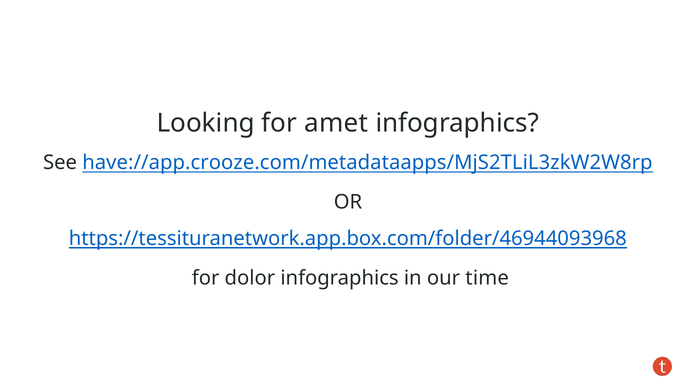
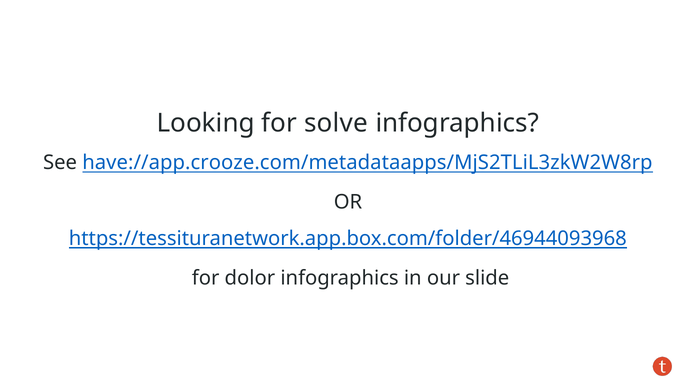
amet: amet -> solve
time: time -> slide
